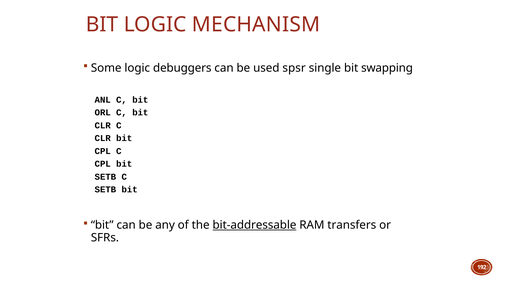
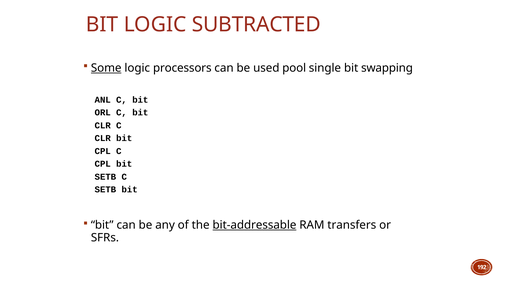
MECHANISM: MECHANISM -> SUBTRACTED
Some underline: none -> present
debuggers: debuggers -> processors
spsr: spsr -> pool
